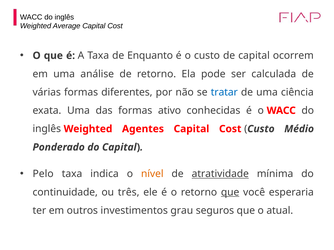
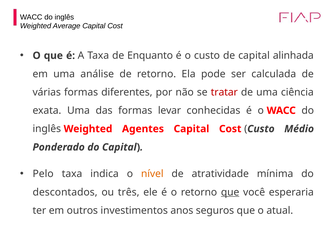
ocorrem: ocorrem -> alinhada
tratar colour: blue -> red
ativo: ativo -> levar
atratividade underline: present -> none
continuidade: continuidade -> descontados
grau: grau -> anos
